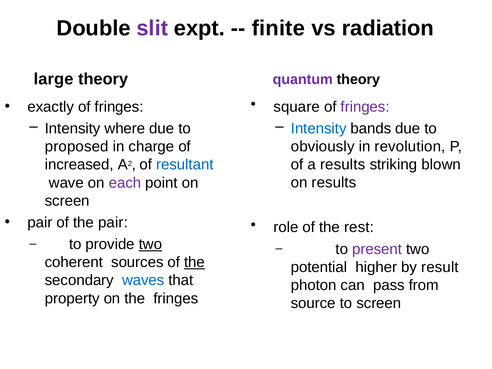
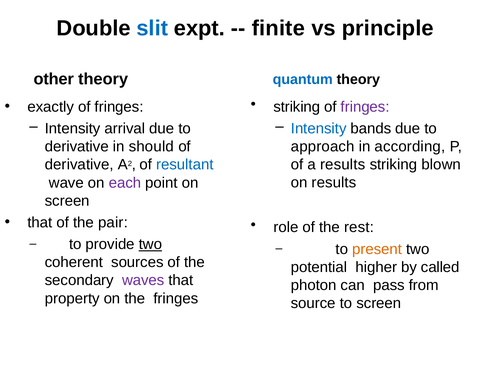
slit colour: purple -> blue
radiation: radiation -> principle
large: large -> other
quantum colour: purple -> blue
square at (297, 107): square -> striking
where: where -> arrival
proposed at (77, 147): proposed -> derivative
charge: charge -> should
obviously: obviously -> approach
revolution: revolution -> according
increased at (79, 165): increased -> derivative
pair at (40, 222): pair -> that
present colour: purple -> orange
the at (195, 262) underline: present -> none
result: result -> called
waves colour: blue -> purple
